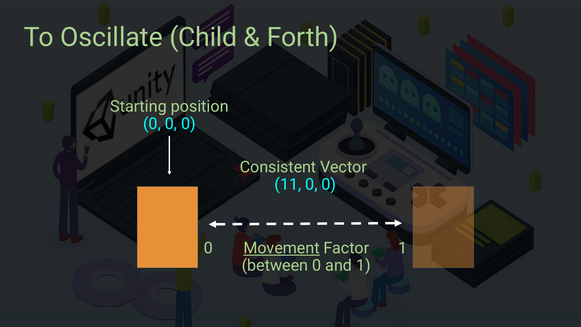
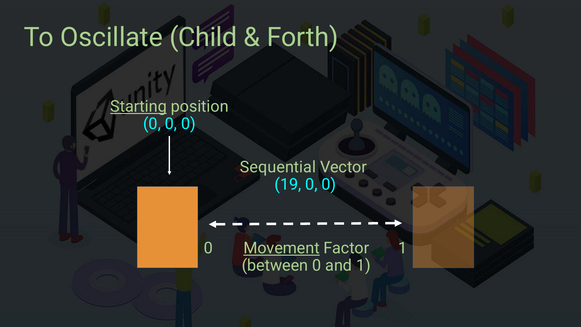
Starting underline: none -> present
Consistent: Consistent -> Sequential
11: 11 -> 19
